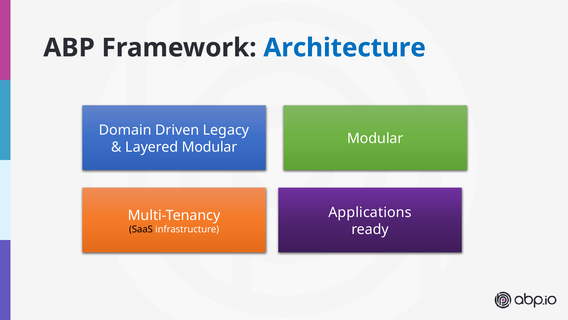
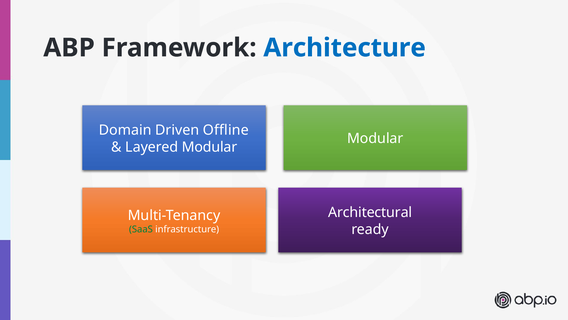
Legacy: Legacy -> Offline
Applications: Applications -> Architectural
SaaS colour: black -> green
